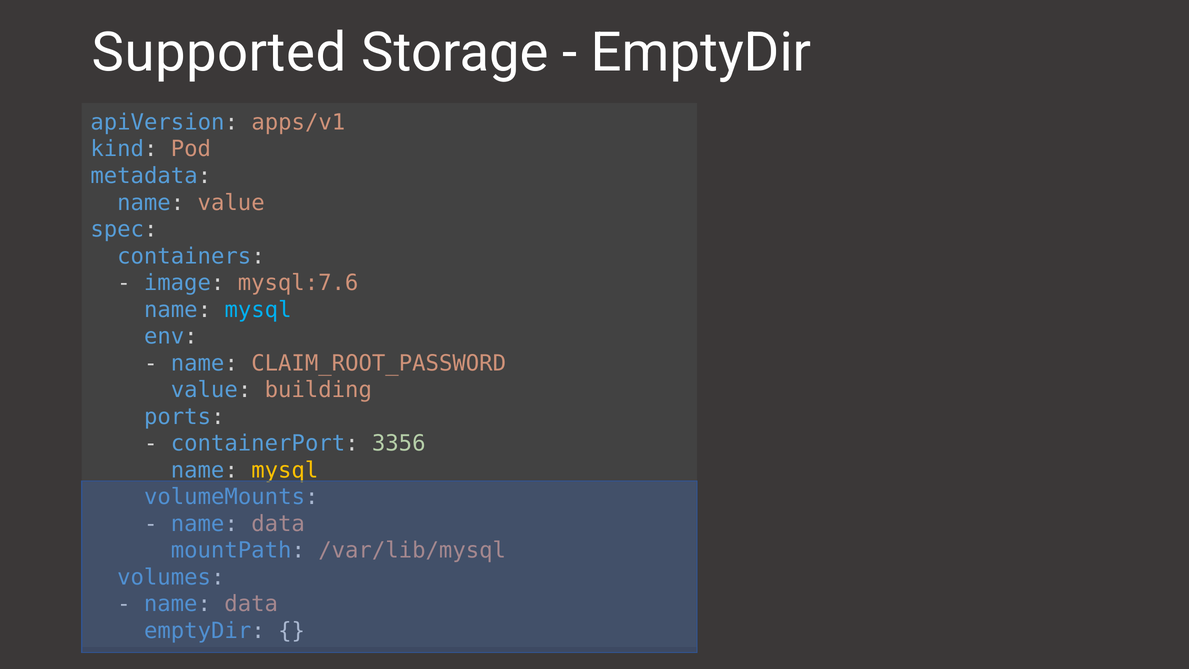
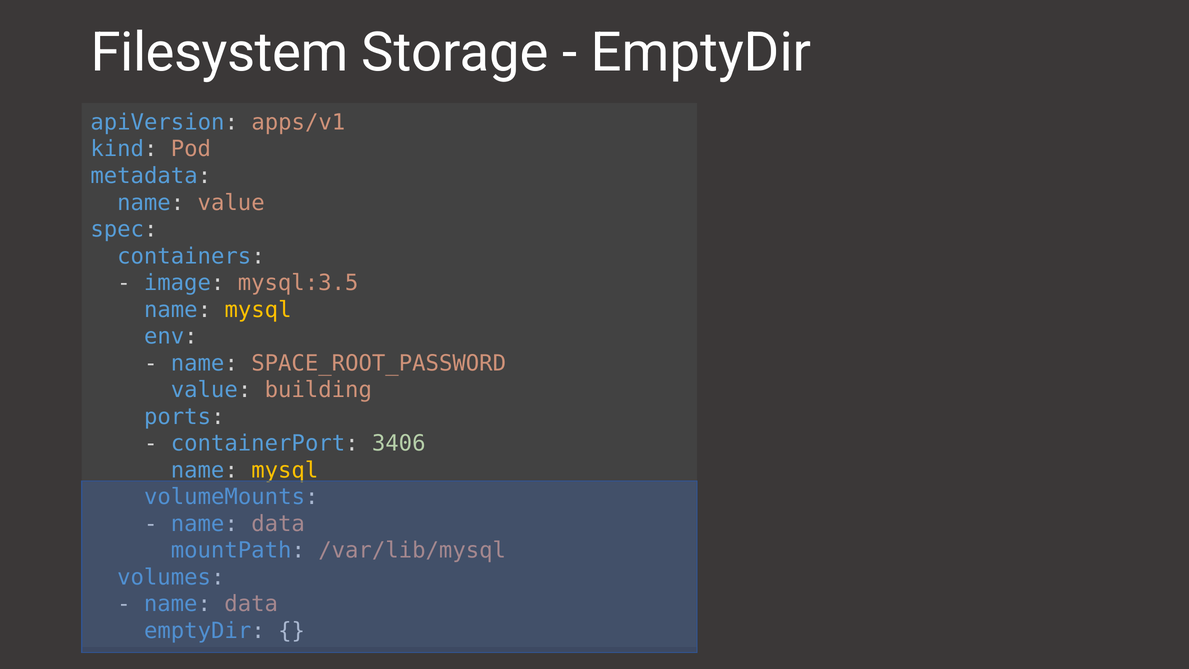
Supported: Supported -> Filesystem
mysql:7.6: mysql:7.6 -> mysql:3.5
mysql at (258, 310) colour: light blue -> yellow
CLAIM_ROOT_PASSWORD: CLAIM_ROOT_PASSWORD -> SPACE_ROOT_PASSWORD
3356: 3356 -> 3406
